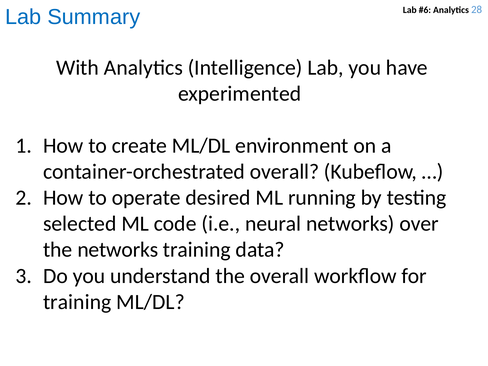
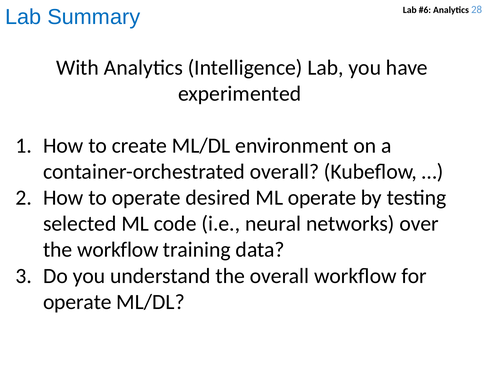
ML running: running -> operate
the networks: networks -> workflow
training at (77, 302): training -> operate
